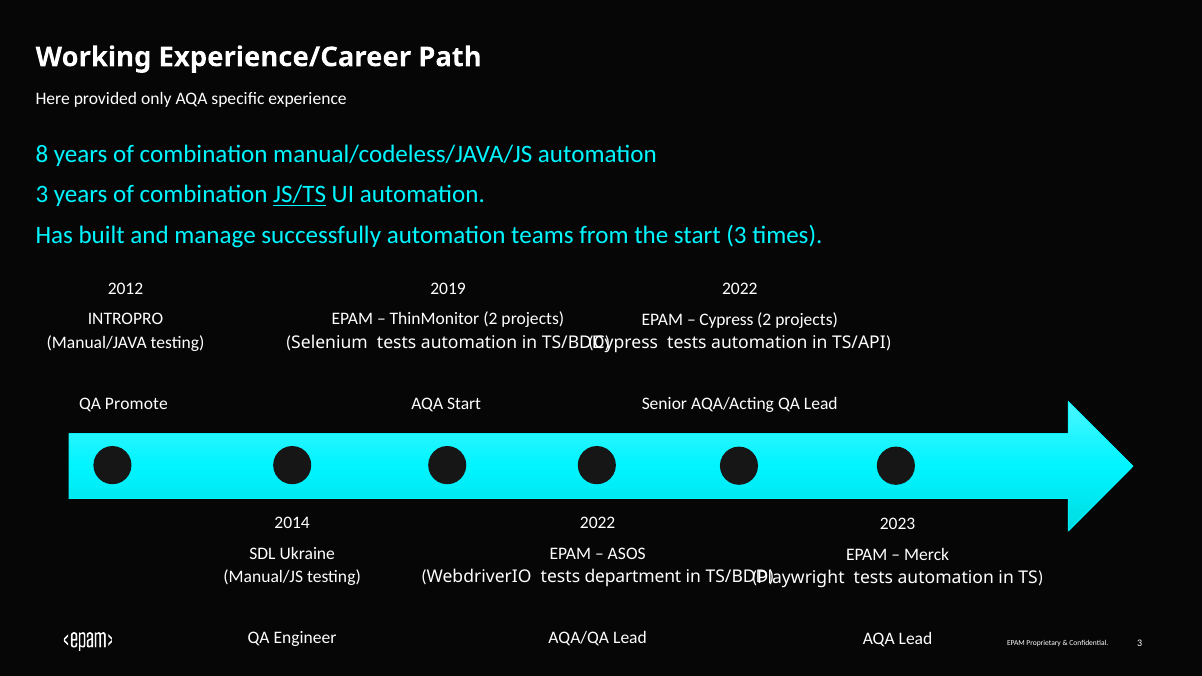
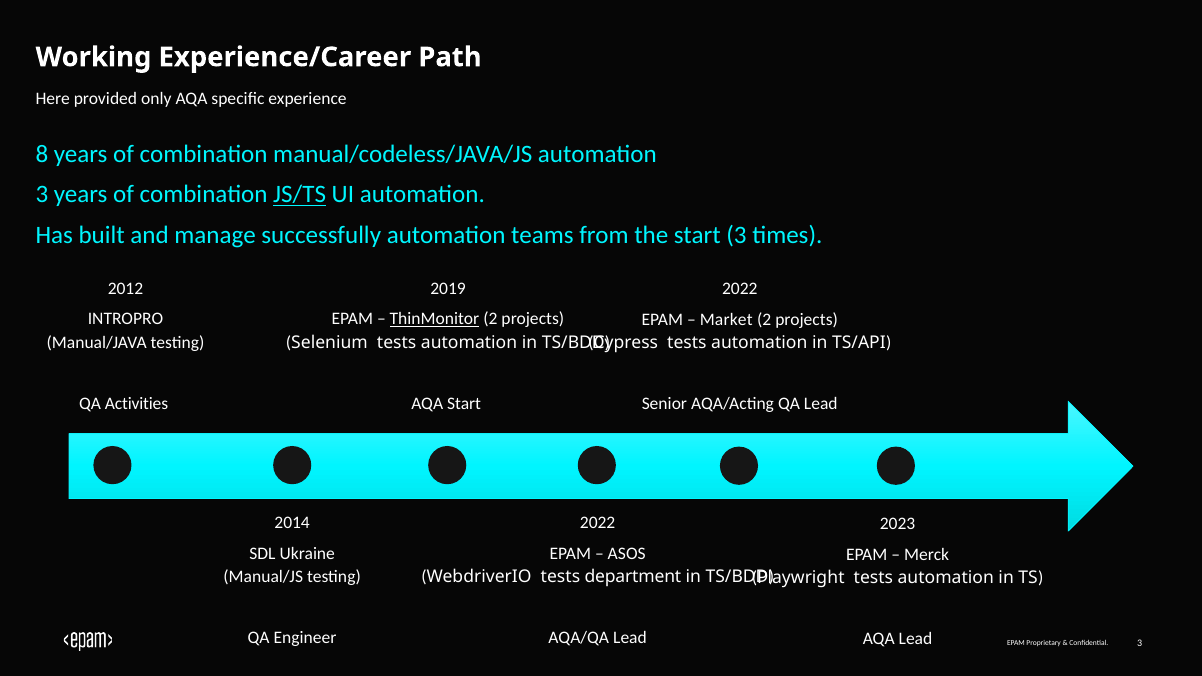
ThinMonitor underline: none -> present
Cypress at (726, 320): Cypress -> Market
Promote: Promote -> Activities
